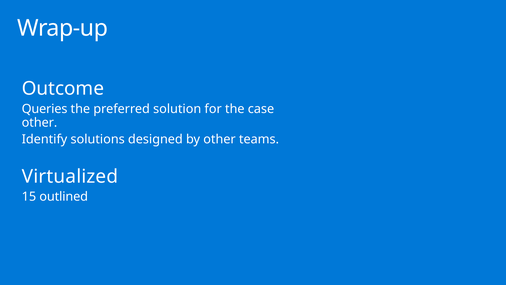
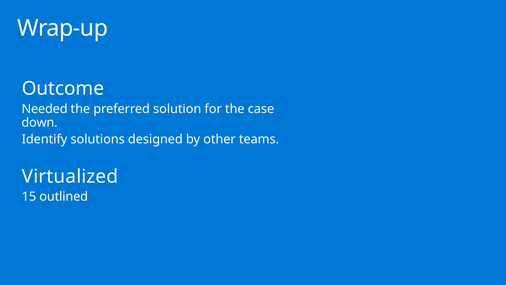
Queries: Queries -> Needed
other at (39, 122): other -> down
